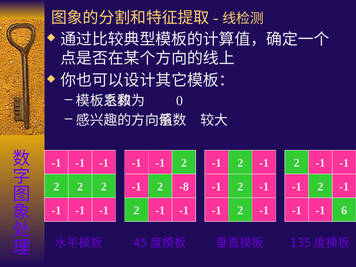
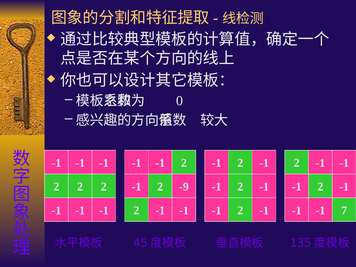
-8: -8 -> -9
6: 6 -> 7
